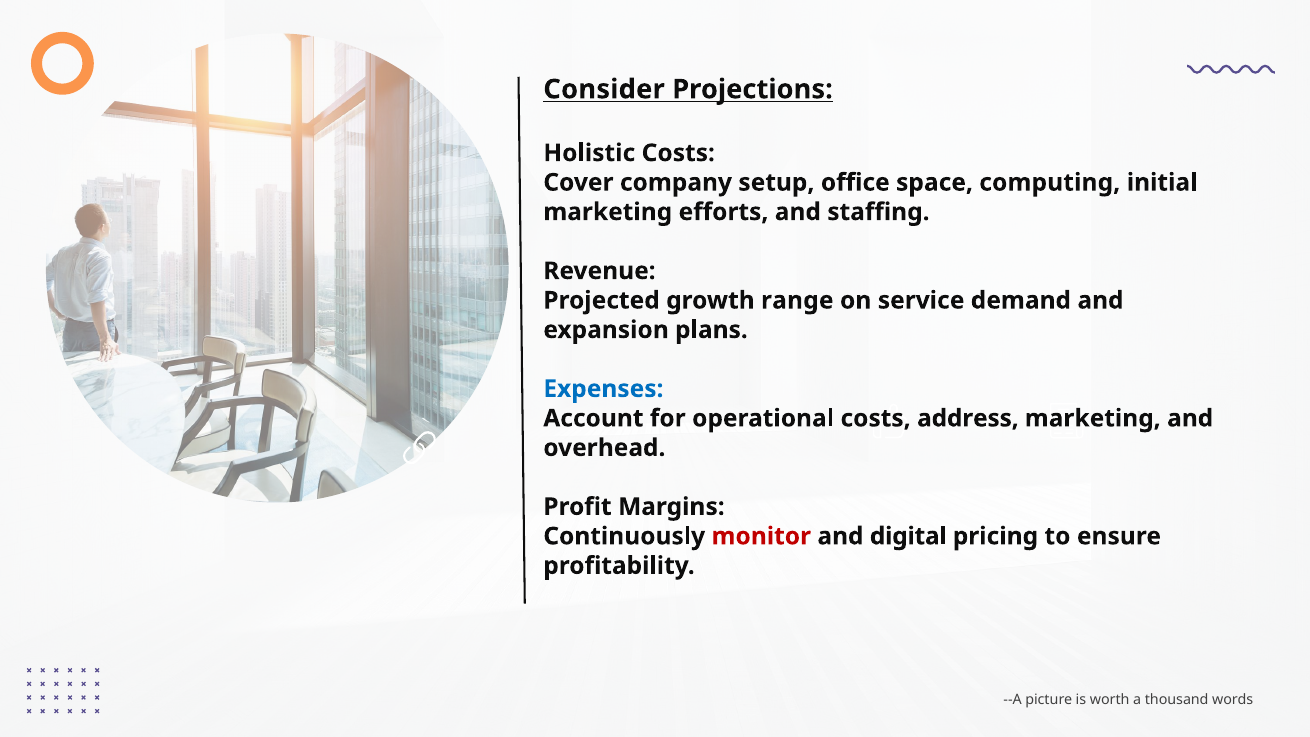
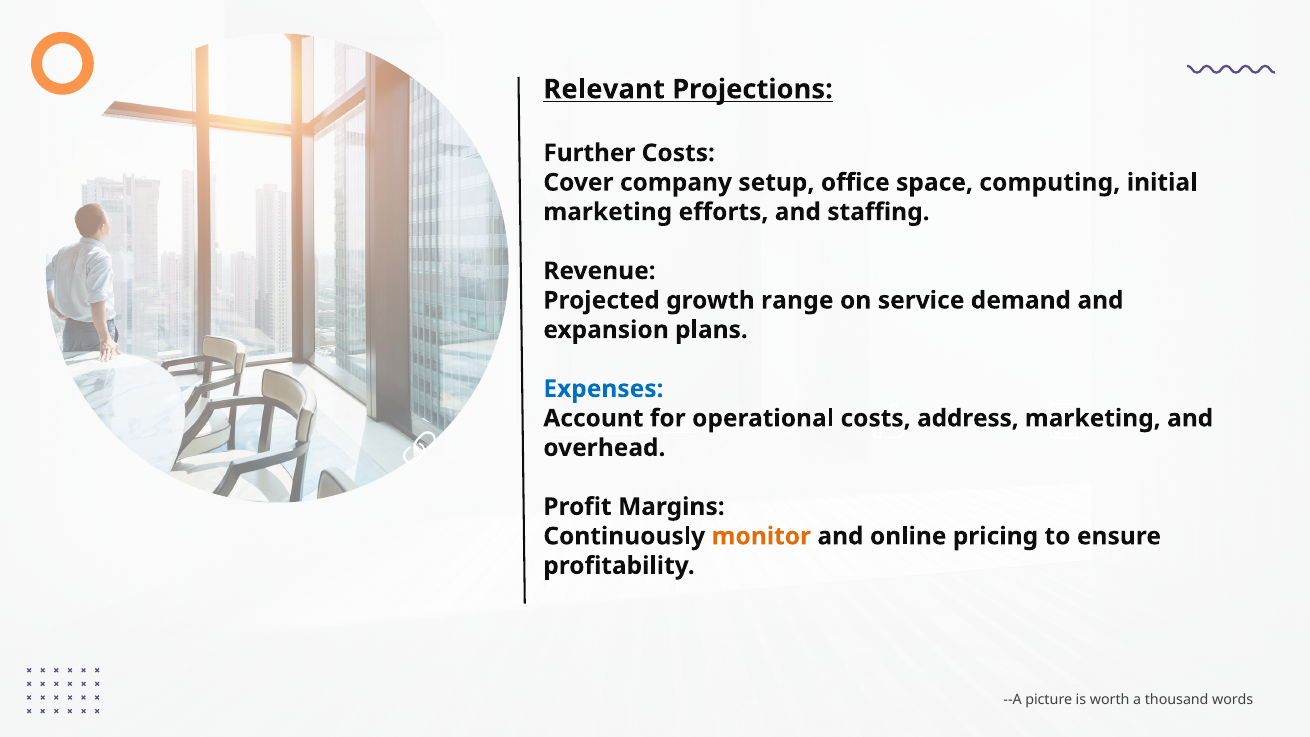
Consider: Consider -> Relevant
Holistic: Holistic -> Further
monitor colour: red -> orange
digital: digital -> online
